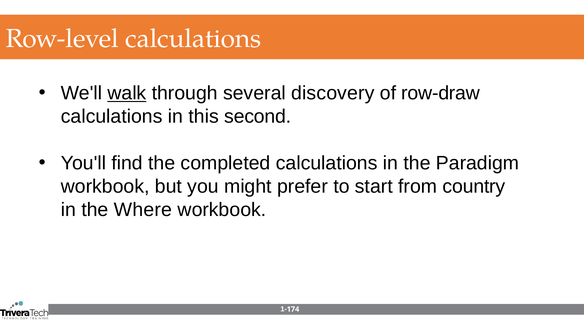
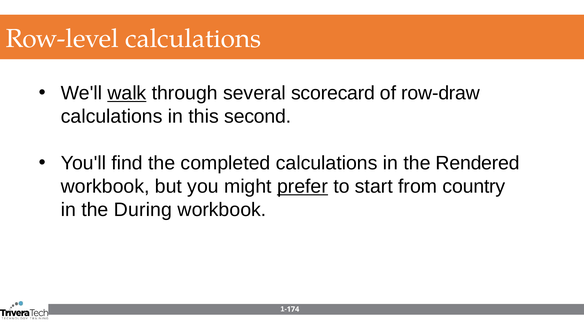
discovery: discovery -> scorecard
Paradigm: Paradigm -> Rendered
prefer underline: none -> present
Where: Where -> During
